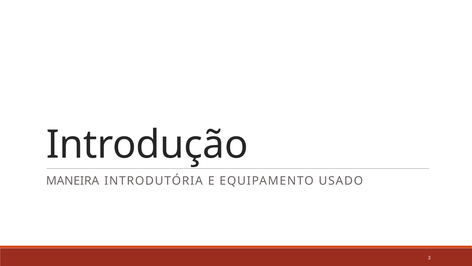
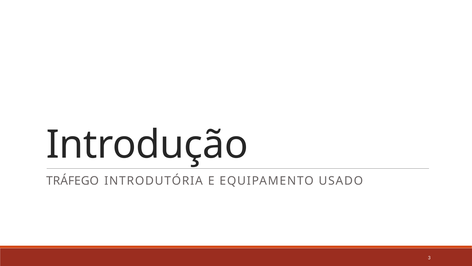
MANEIRA: MANEIRA -> TRÁFEGO
